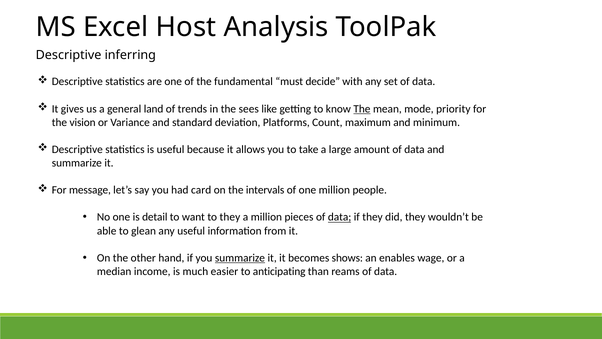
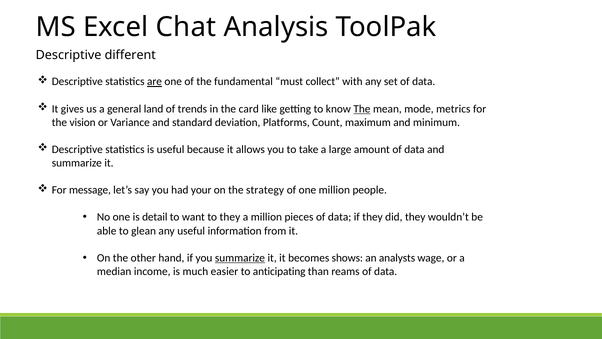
Host: Host -> Chat
inferring: inferring -> different
are underline: none -> present
decide: decide -> collect
sees: sees -> card
priority: priority -> metrics
card: card -> your
intervals: intervals -> strategy
data at (340, 217) underline: present -> none
enables: enables -> analysts
